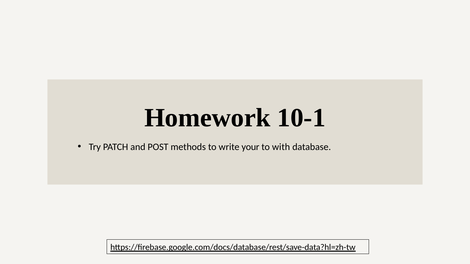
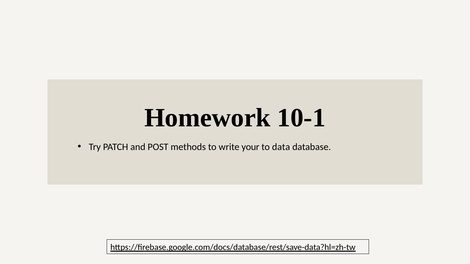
with: with -> data
